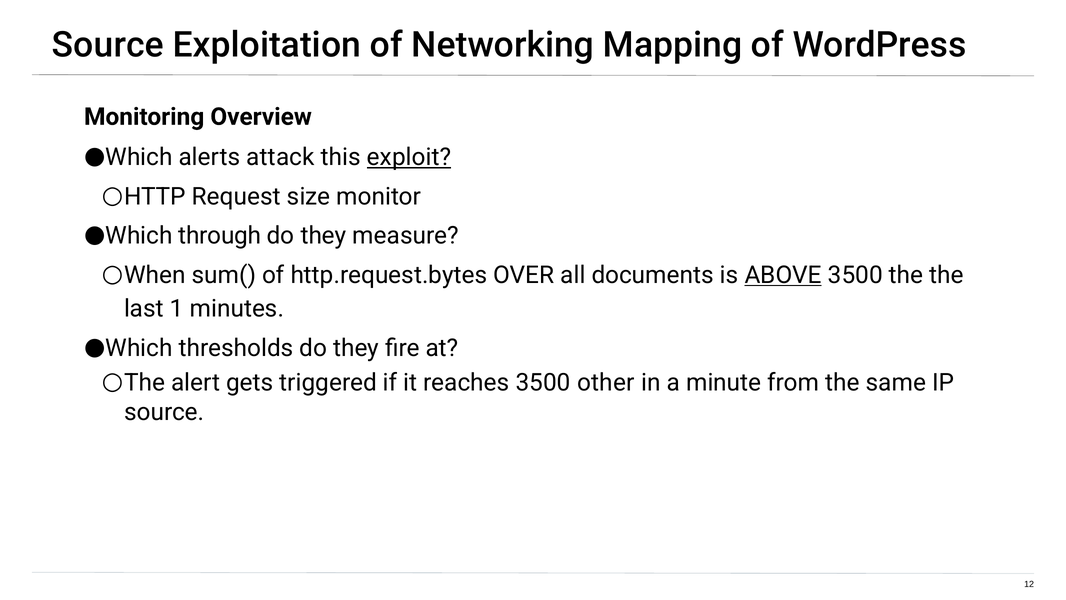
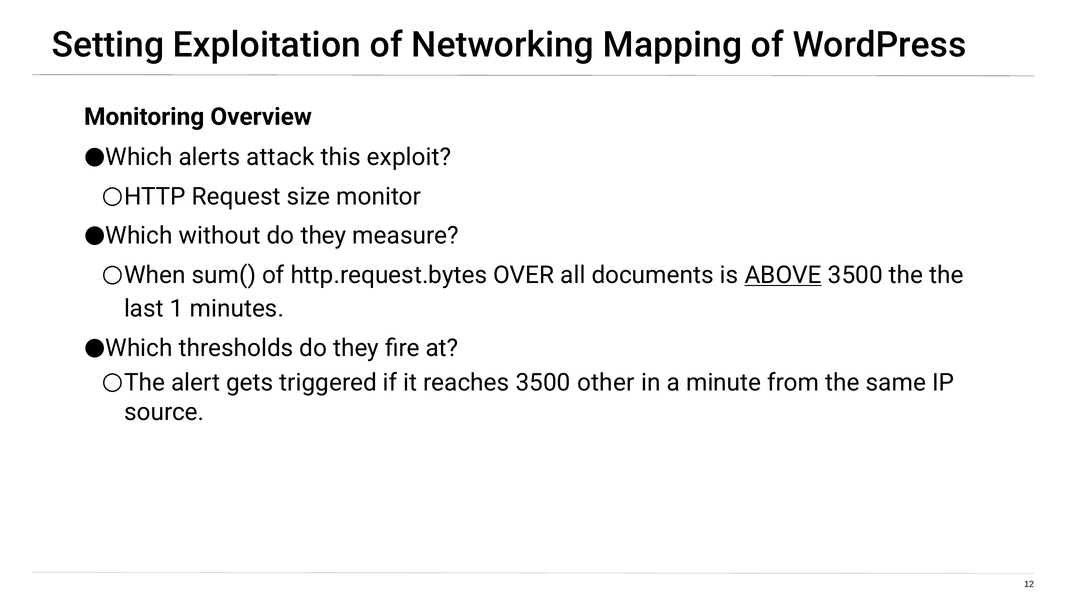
Source at (108, 45): Source -> Setting
exploit underline: present -> none
through: through -> without
